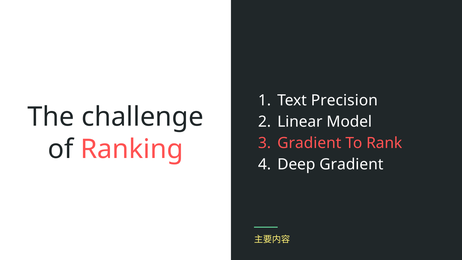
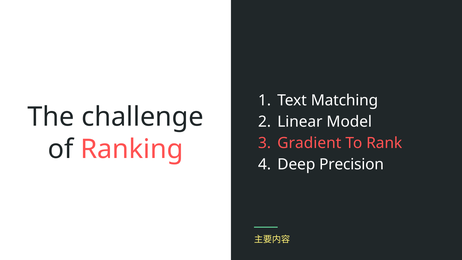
Precision: Precision -> Matching
Deep Gradient: Gradient -> Precision
